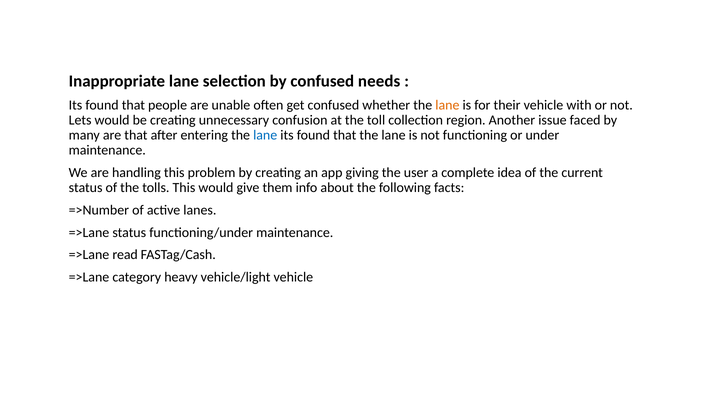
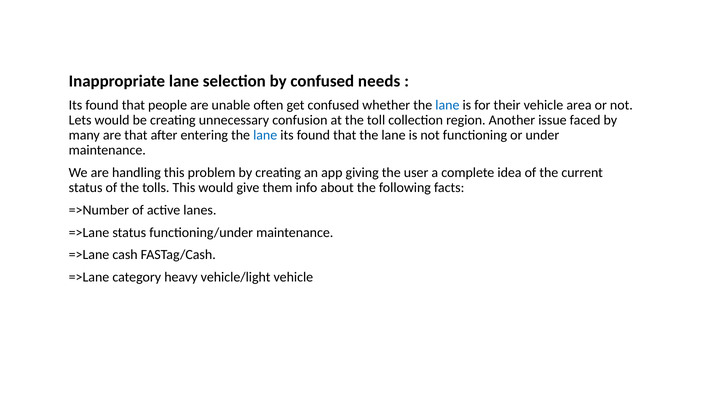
lane at (447, 105) colour: orange -> blue
with: with -> area
read: read -> cash
